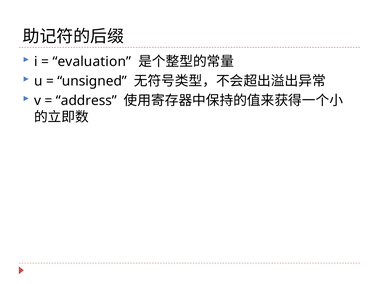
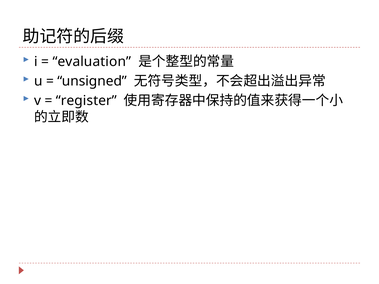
address: address -> register
